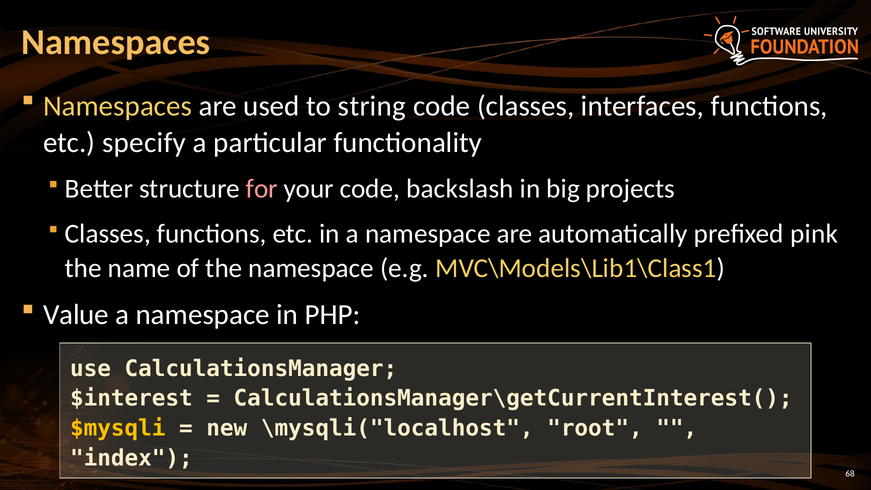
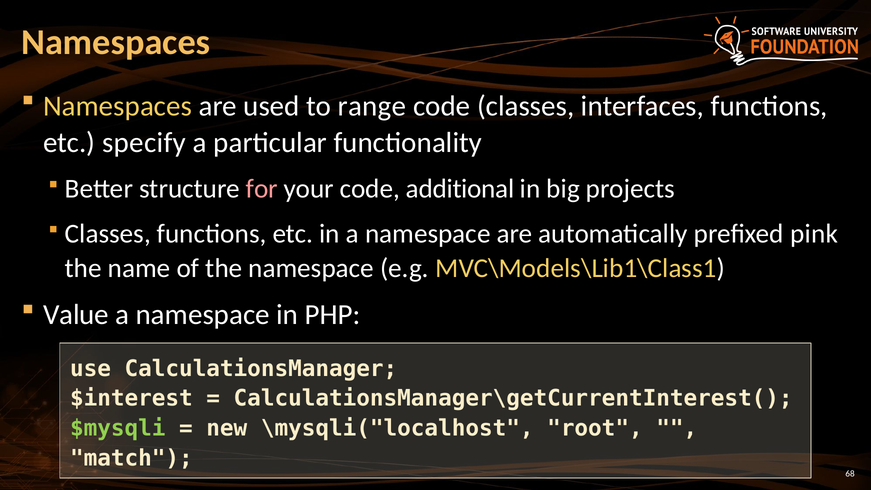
string: string -> range
backslash: backslash -> additional
$mysqli colour: yellow -> light green
index: index -> match
